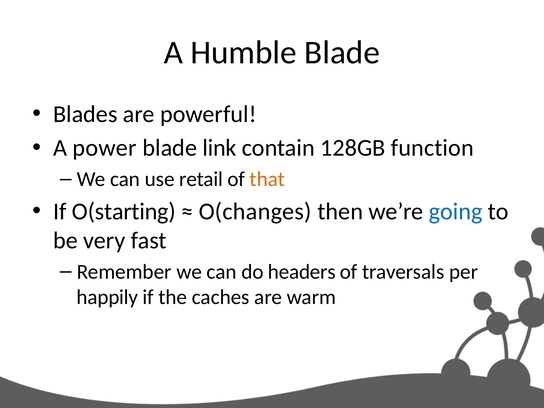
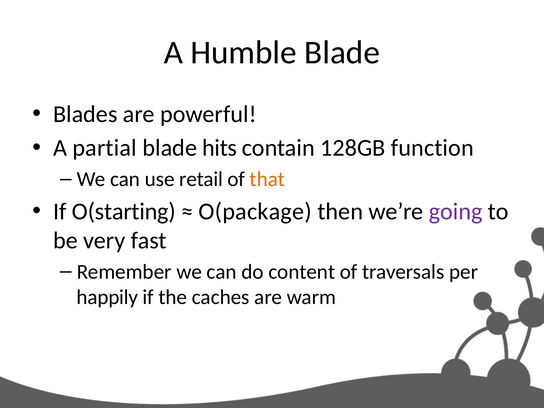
power: power -> partial
link: link -> hits
O(changes: O(changes -> O(package
going colour: blue -> purple
headers: headers -> content
